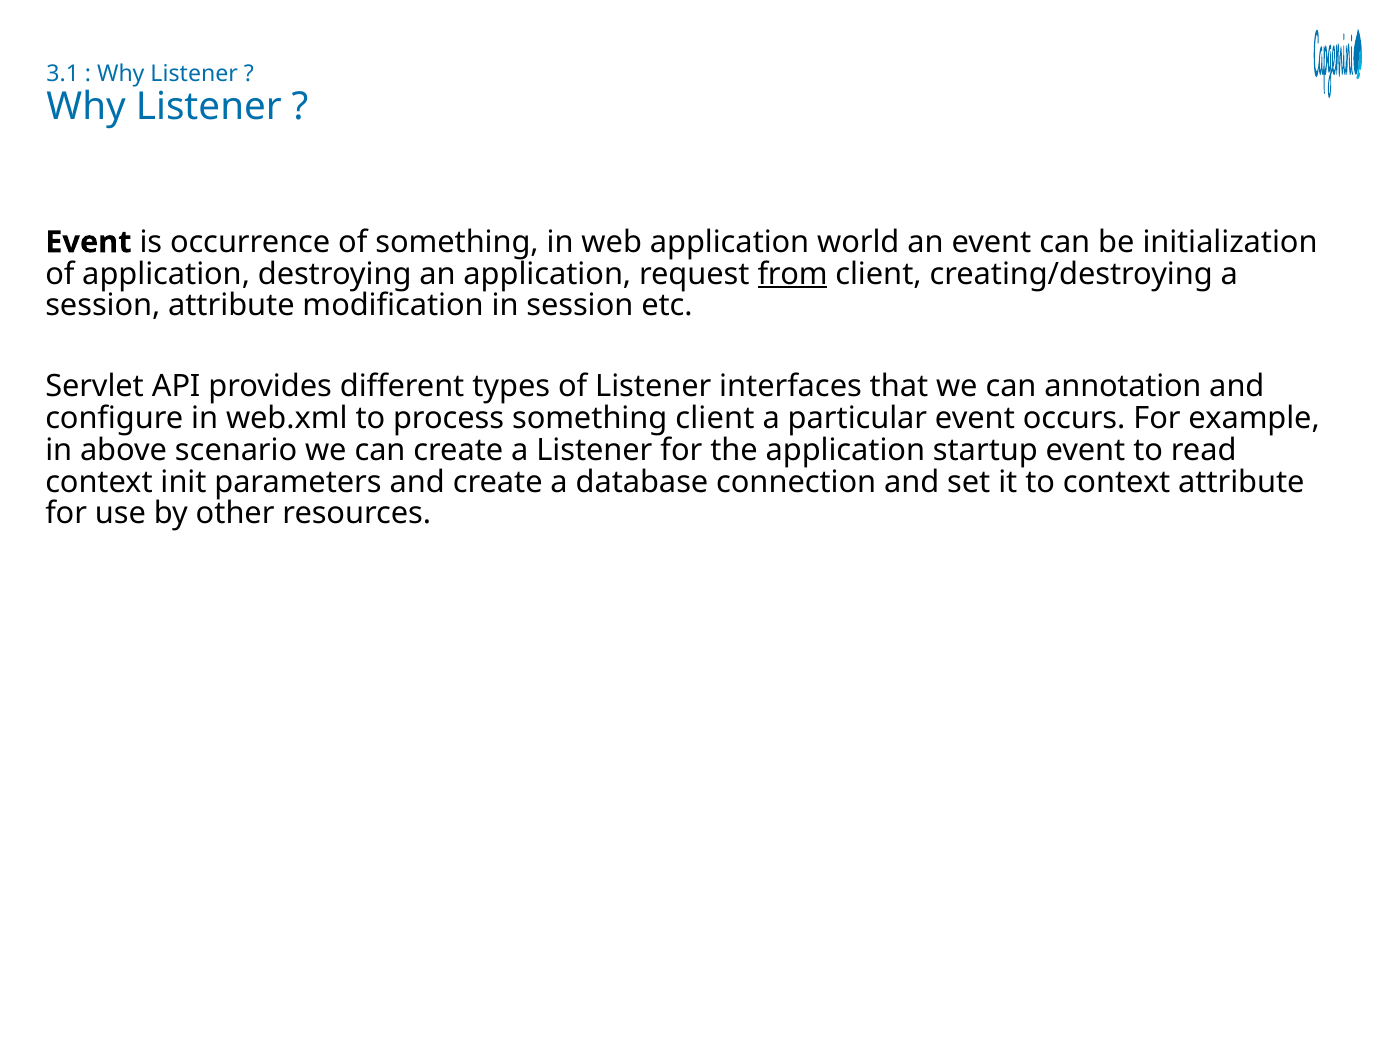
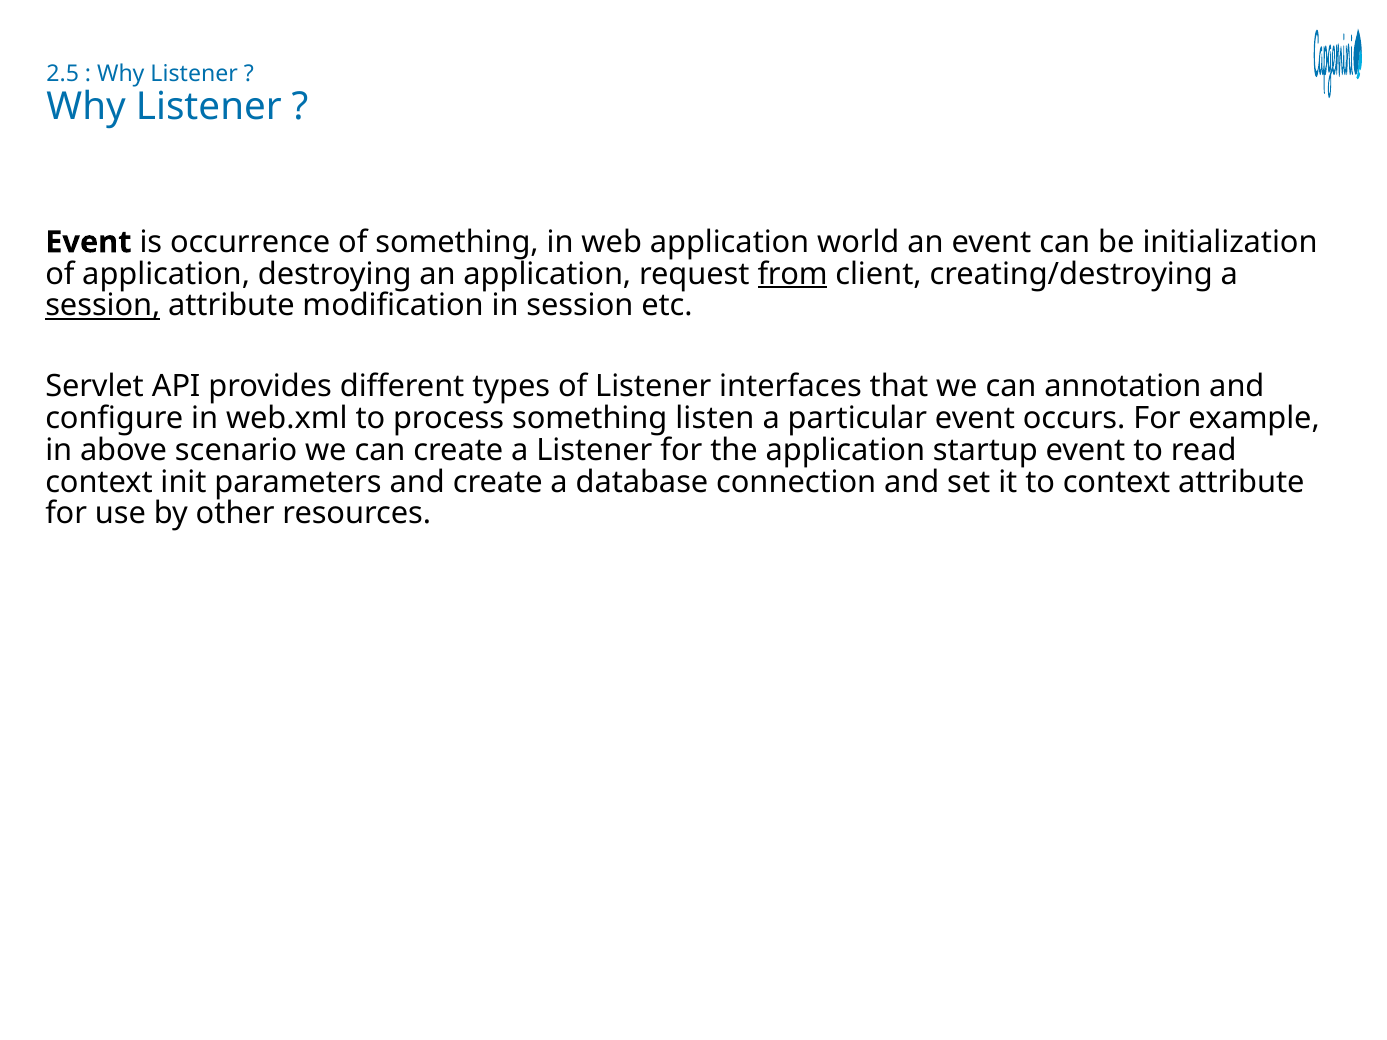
3.1: 3.1 -> 2.5
session at (103, 306) underline: none -> present
something client: client -> listen
